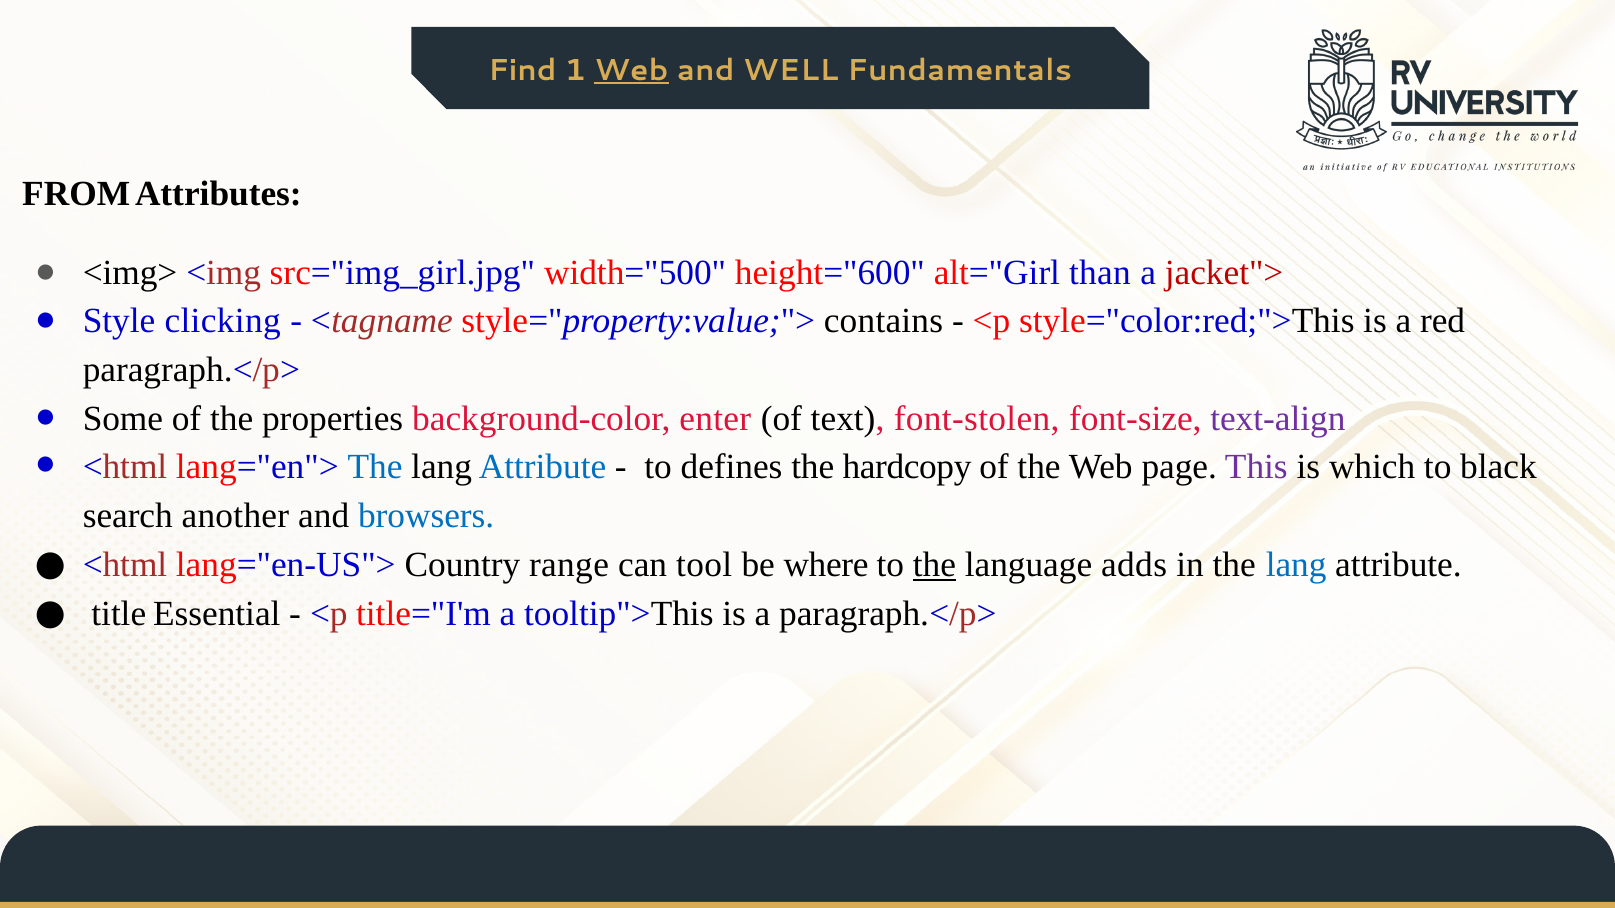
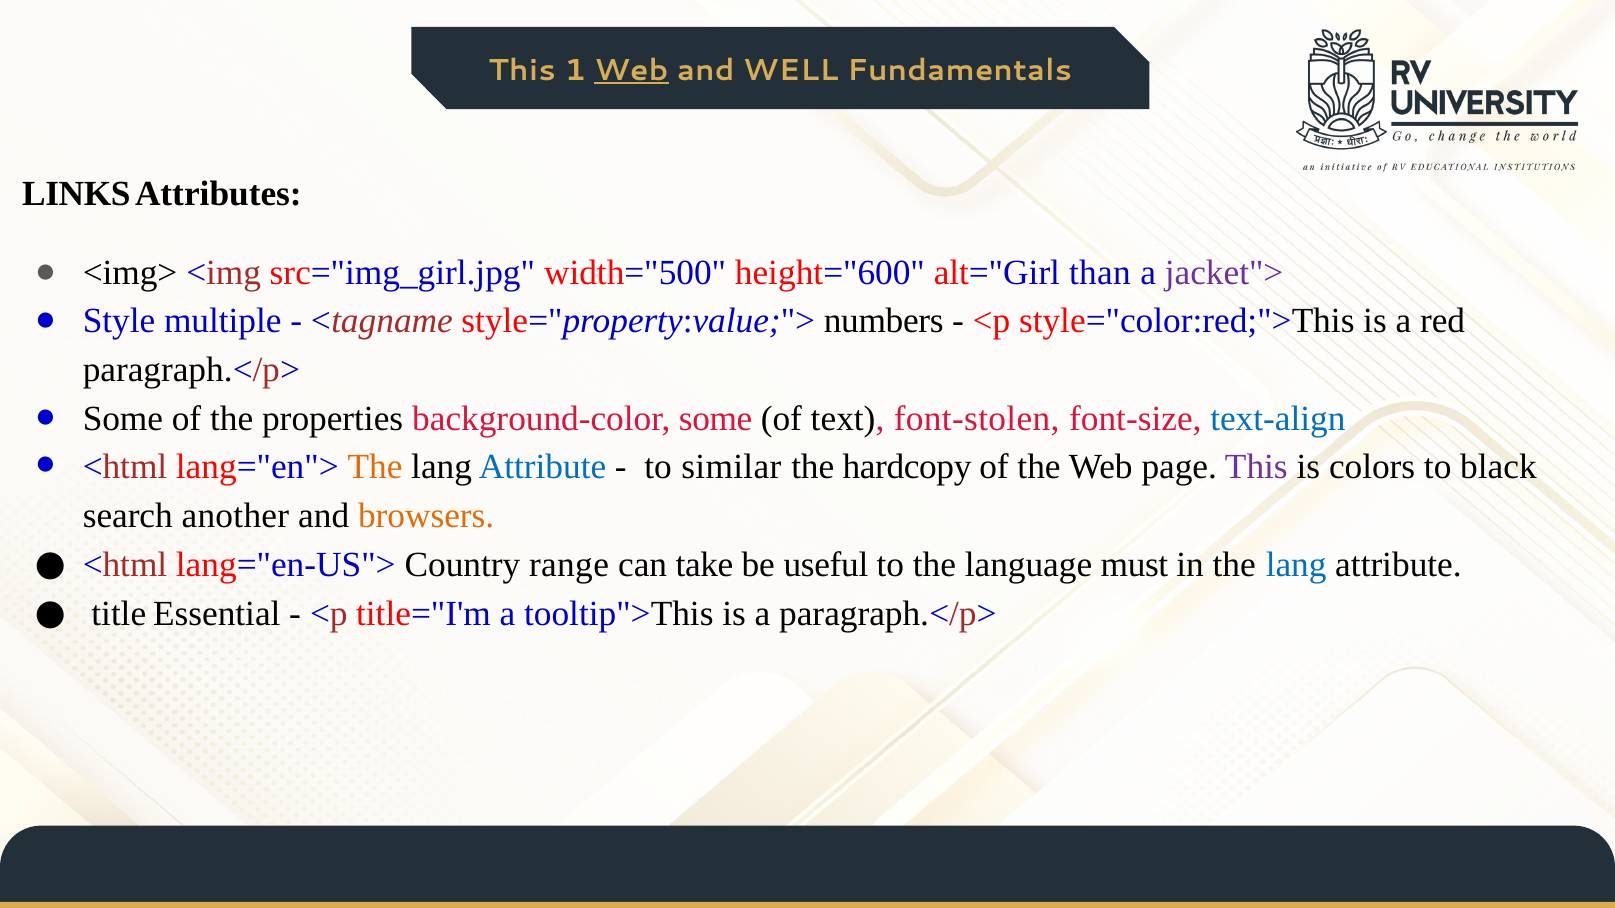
Find at (522, 70): Find -> This
FROM: FROM -> LINKS
jacket"> colour: red -> purple
clicking: clicking -> multiple
contains: contains -> numbers
background-color enter: enter -> some
text-align colour: purple -> blue
The at (375, 467) colour: blue -> orange
defines: defines -> similar
which: which -> colors
browsers colour: blue -> orange
tool: tool -> take
where: where -> useful
the at (935, 565) underline: present -> none
adds: adds -> must
